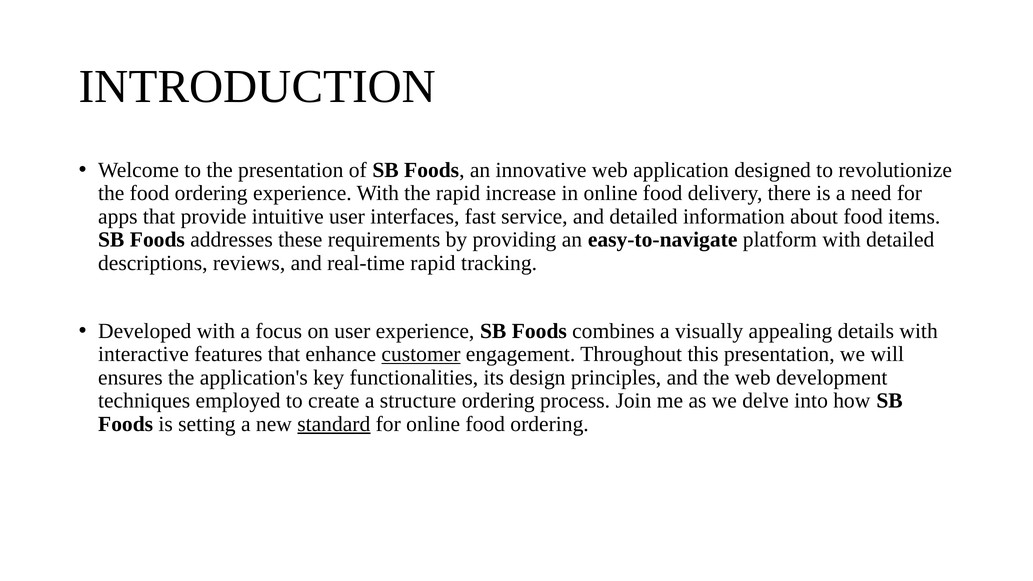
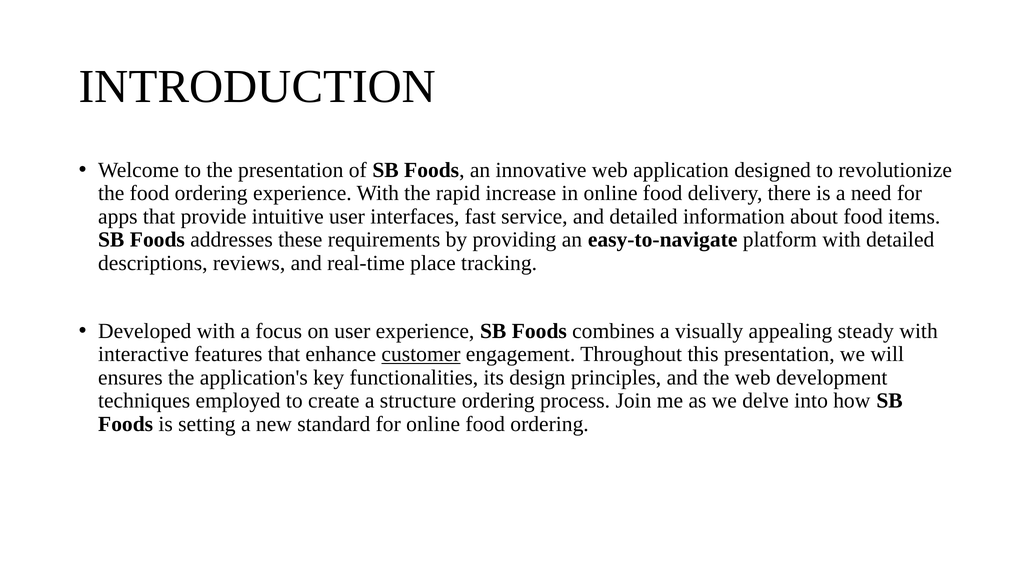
real-time rapid: rapid -> place
details: details -> steady
standard underline: present -> none
